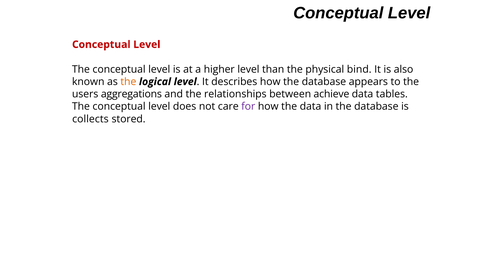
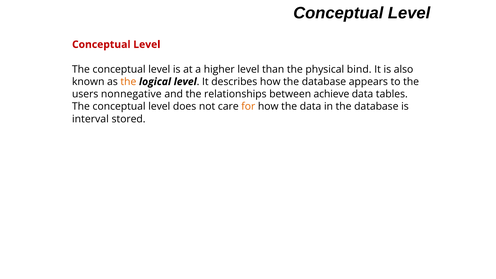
aggregations: aggregations -> nonnegative
for colour: purple -> orange
collects: collects -> interval
